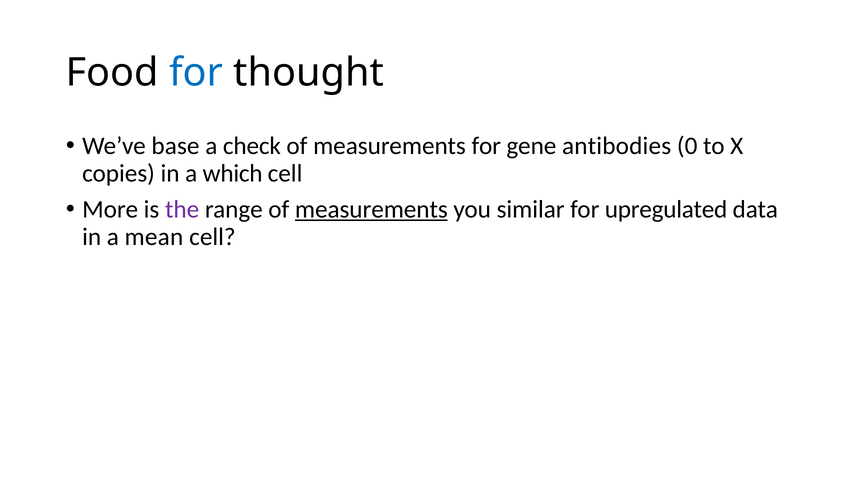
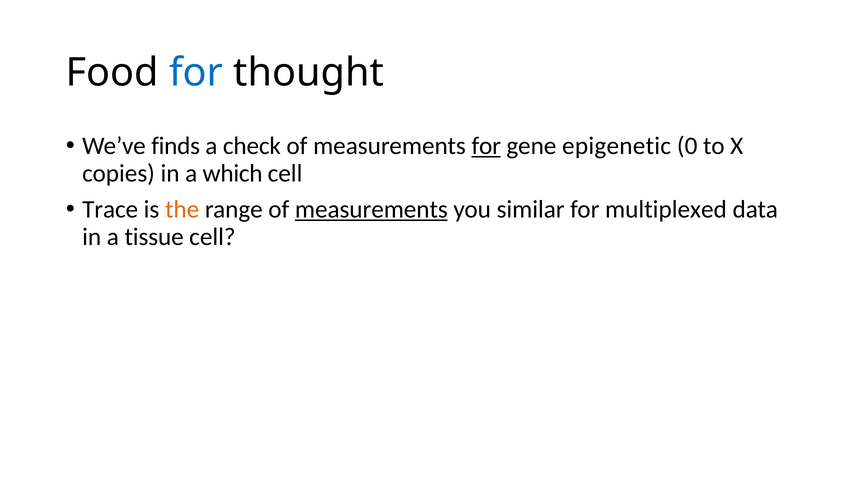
base: base -> finds
for at (486, 146) underline: none -> present
antibodies: antibodies -> epigenetic
More: More -> Trace
the colour: purple -> orange
upregulated: upregulated -> multiplexed
mean: mean -> tissue
